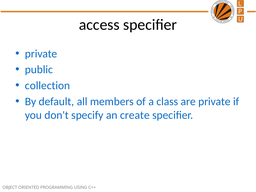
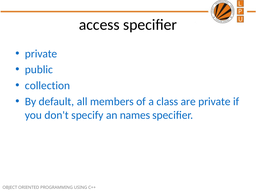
create: create -> names
